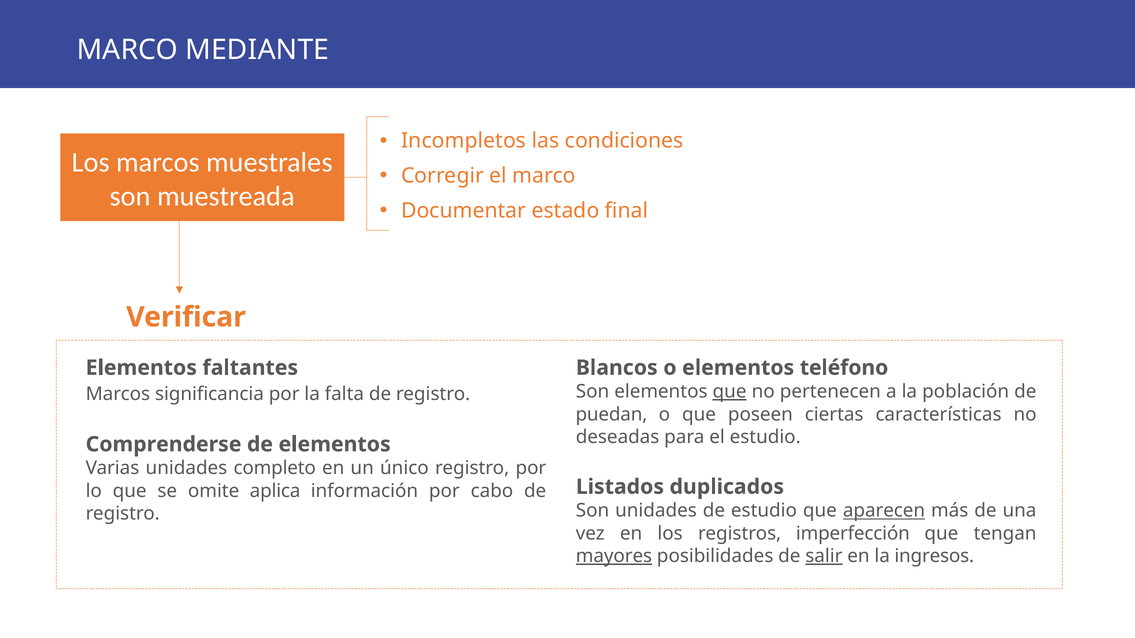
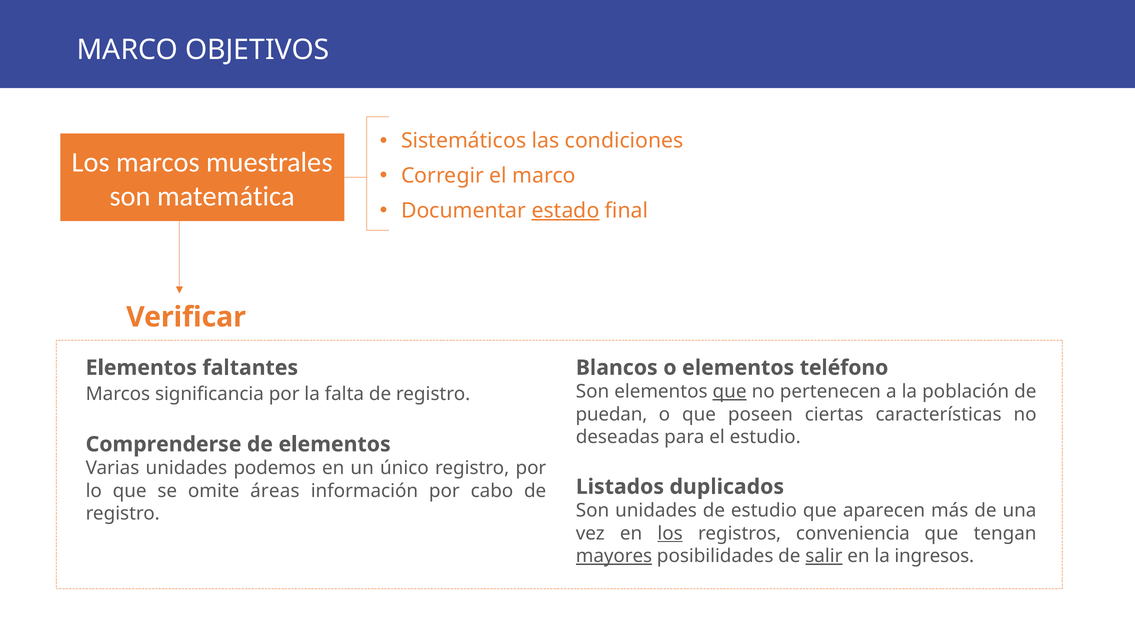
MEDIANTE: MEDIANTE -> OBJETIVOS
Incompletos: Incompletos -> Sistemáticos
muestreada: muestreada -> matemática
estado underline: none -> present
completo: completo -> podemos
aplica: aplica -> áreas
aparecen underline: present -> none
los at (670, 534) underline: none -> present
imperfección: imperfección -> conveniencia
